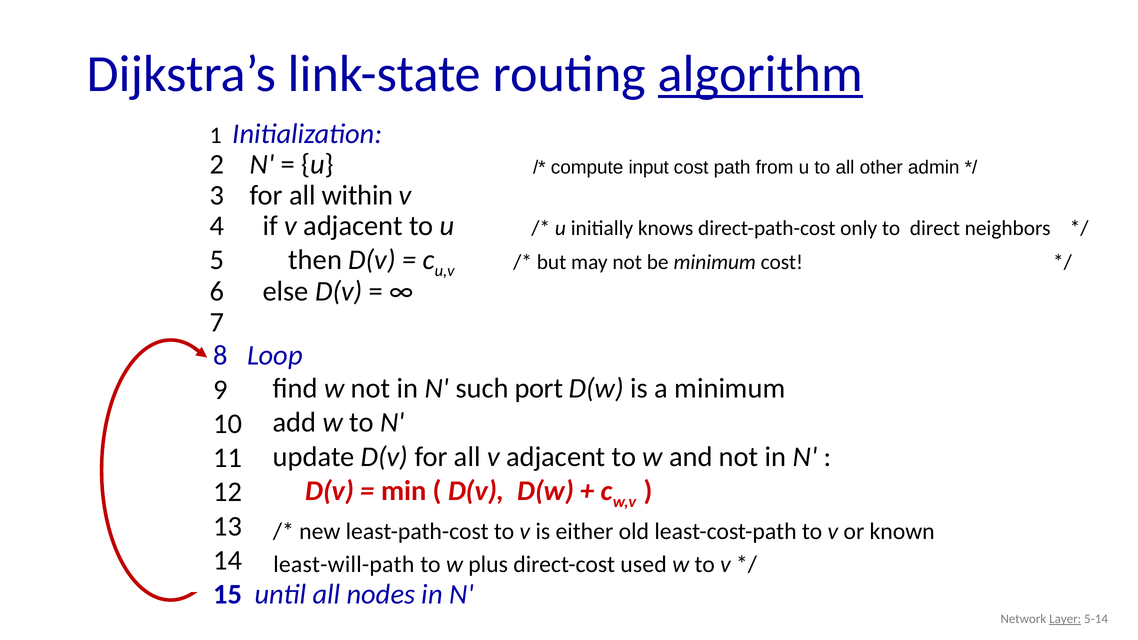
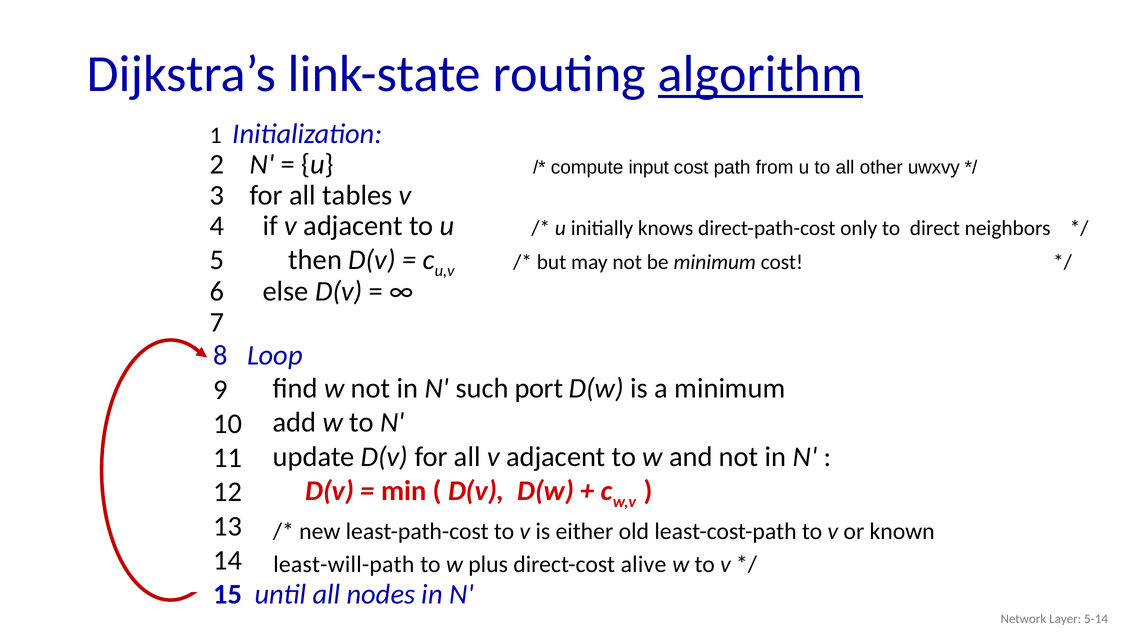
admin: admin -> uwxvy
within: within -> tables
used: used -> alive
Layer underline: present -> none
